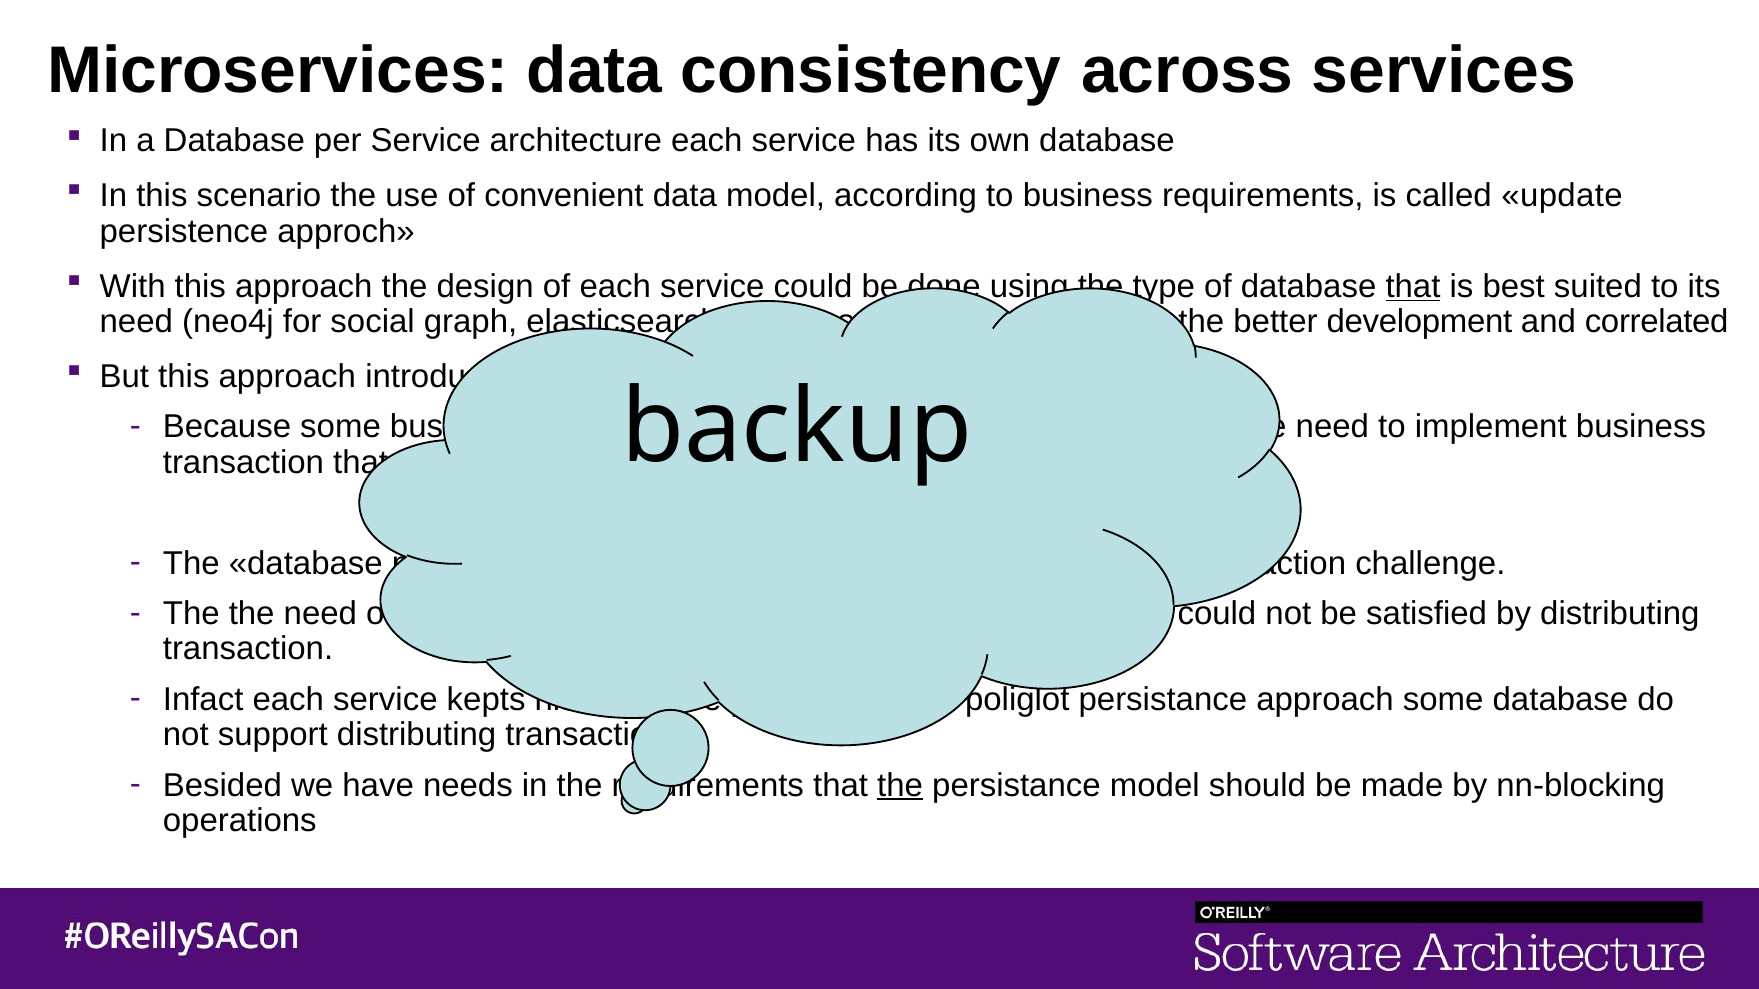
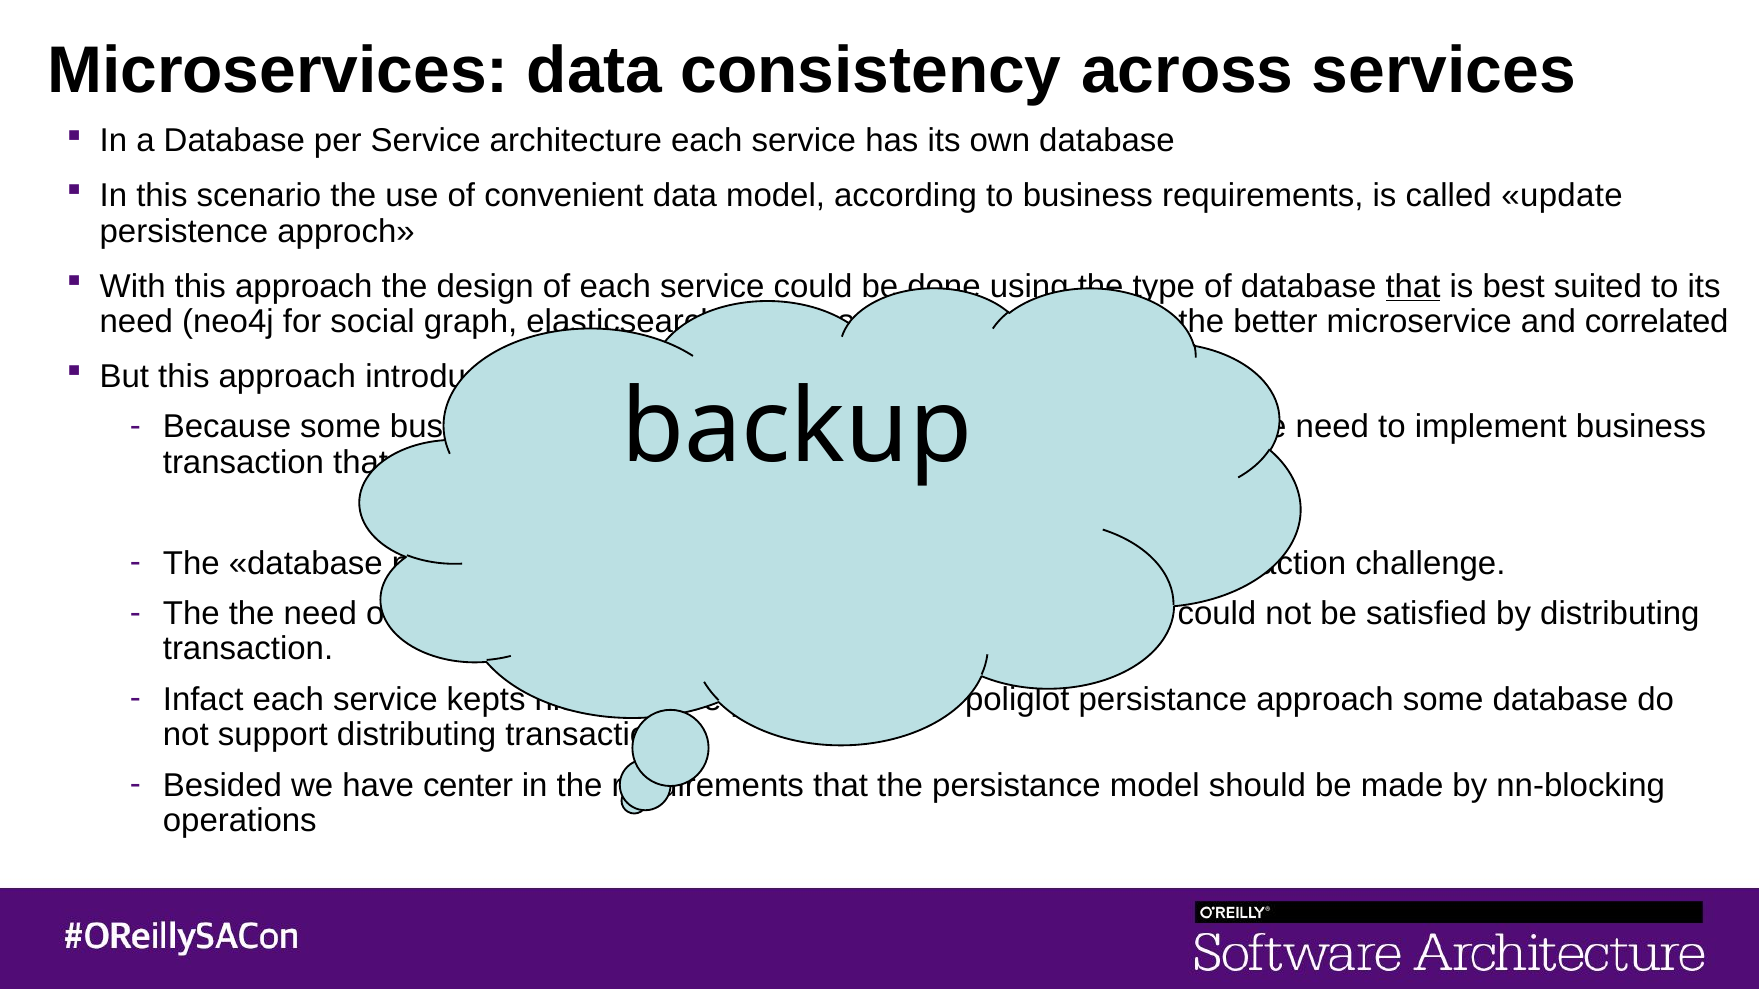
development: development -> microservice
needs: needs -> center
the at (900, 785) underline: present -> none
